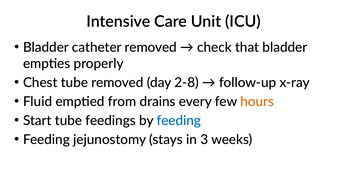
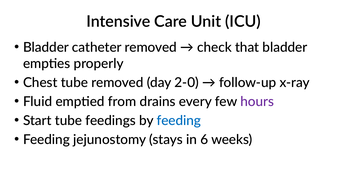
2-8: 2-8 -> 2-0
hours colour: orange -> purple
3: 3 -> 6
